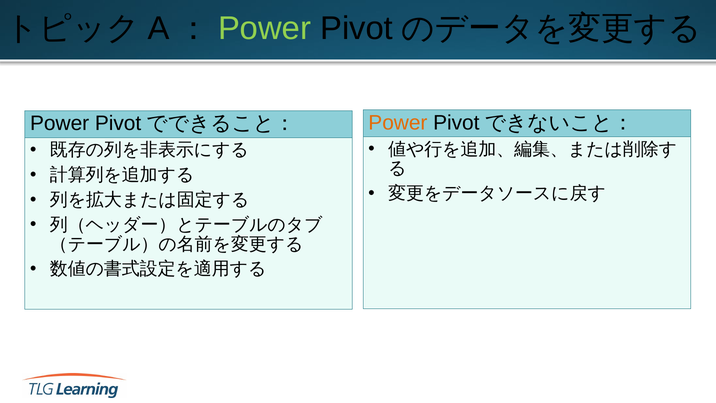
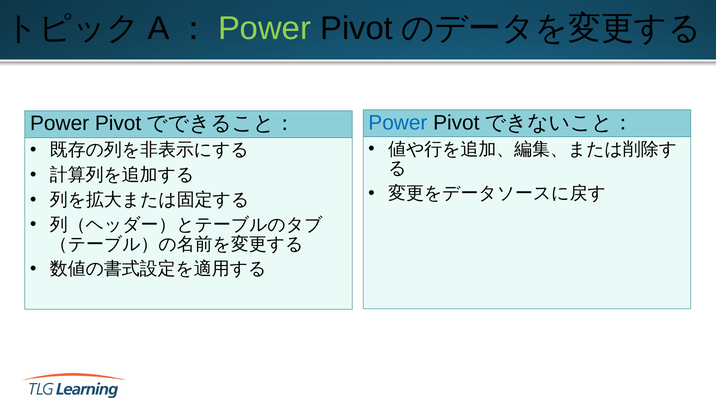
Power at (398, 123) colour: orange -> blue
